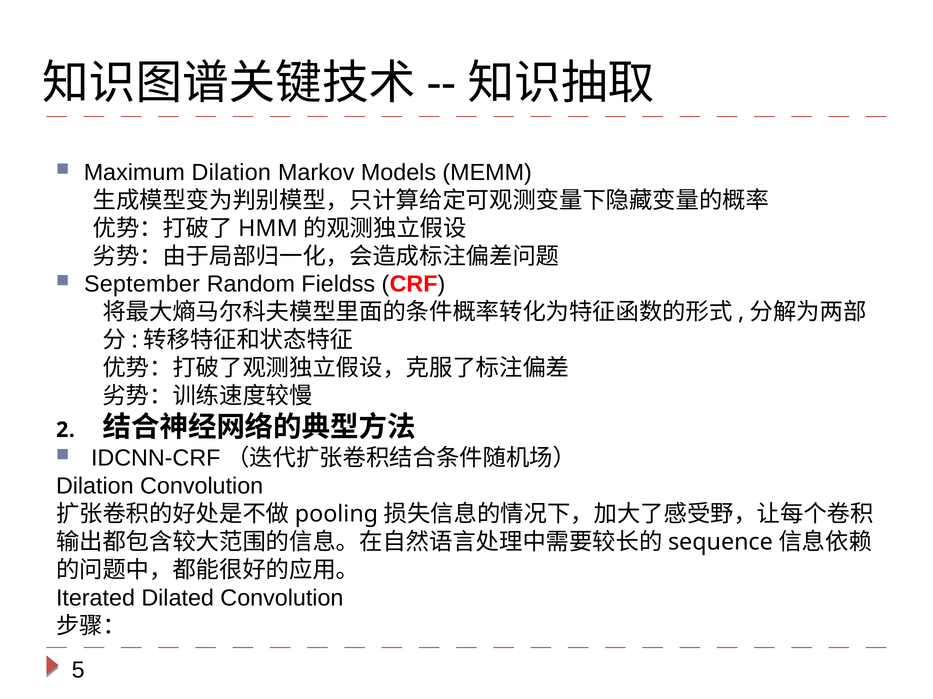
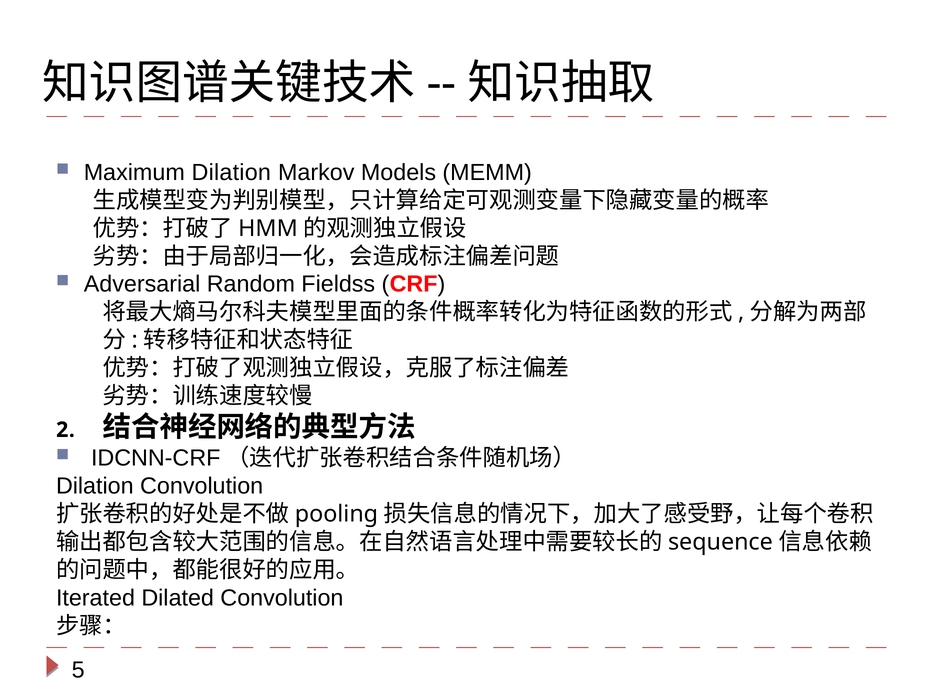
September: September -> Adversarial
